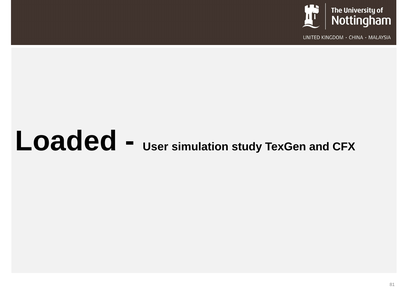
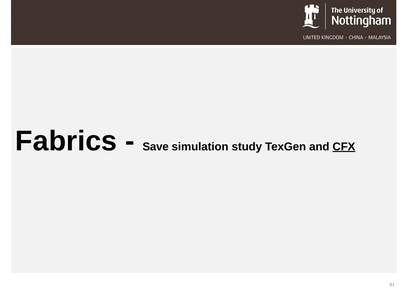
Loaded: Loaded -> Fabrics
User: User -> Save
CFX underline: none -> present
